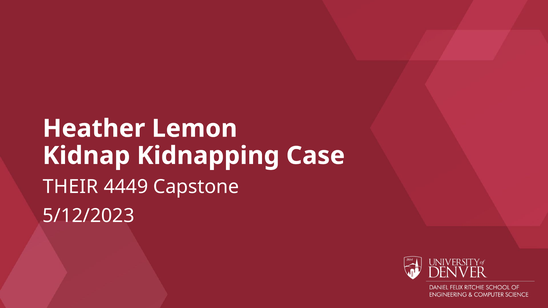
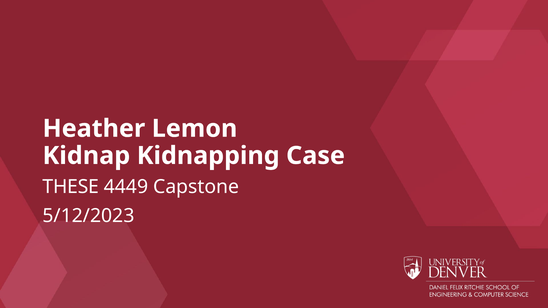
THEIR: THEIR -> THESE
